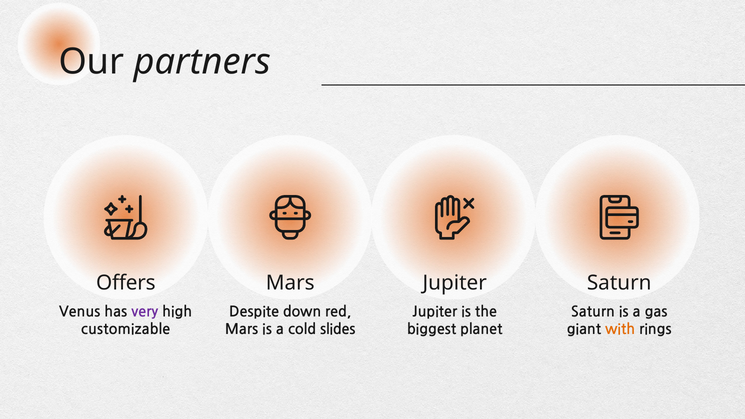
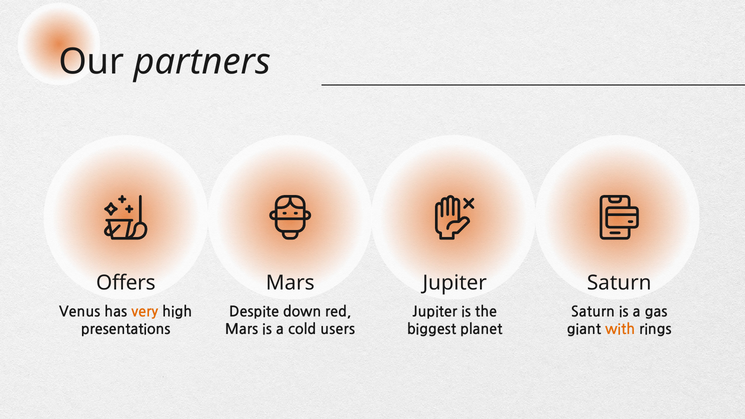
very colour: purple -> orange
customizable: customizable -> presentations
slides: slides -> users
